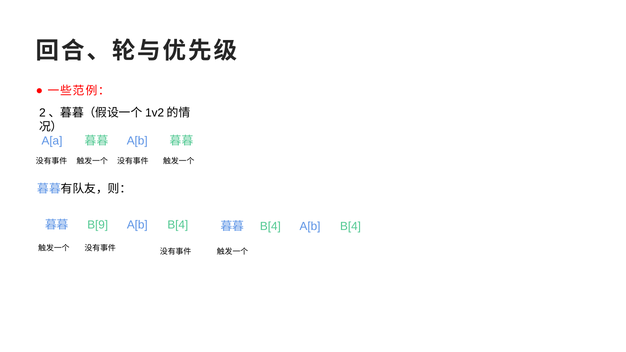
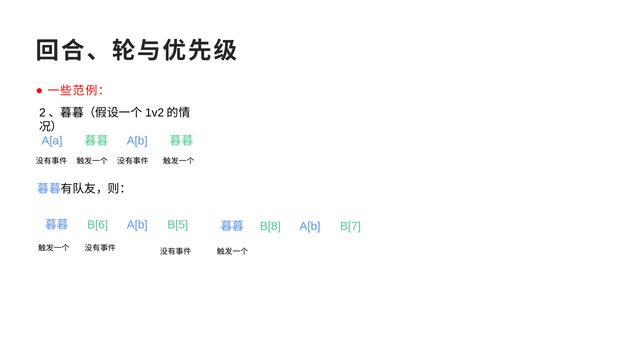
B[9: B[9 -> B[6
B[4 at (178, 225): B[4 -> B[5
B[4 at (270, 227): B[4 -> B[8
B[4 at (350, 227): B[4 -> B[7
